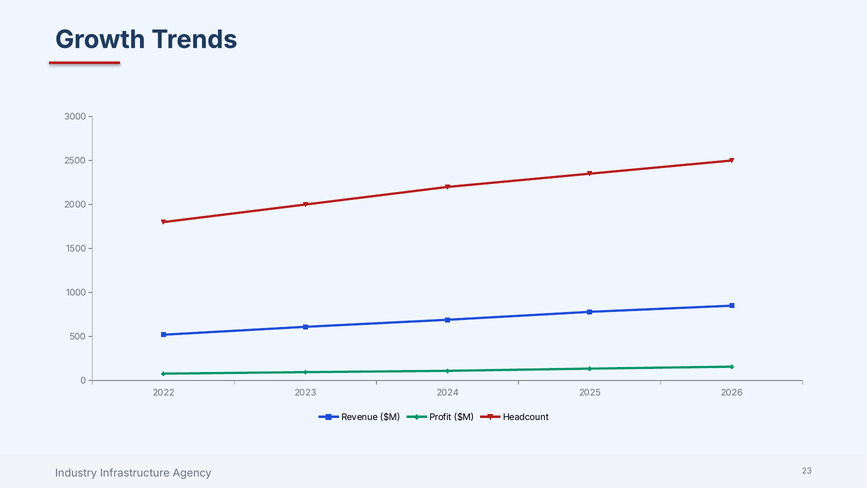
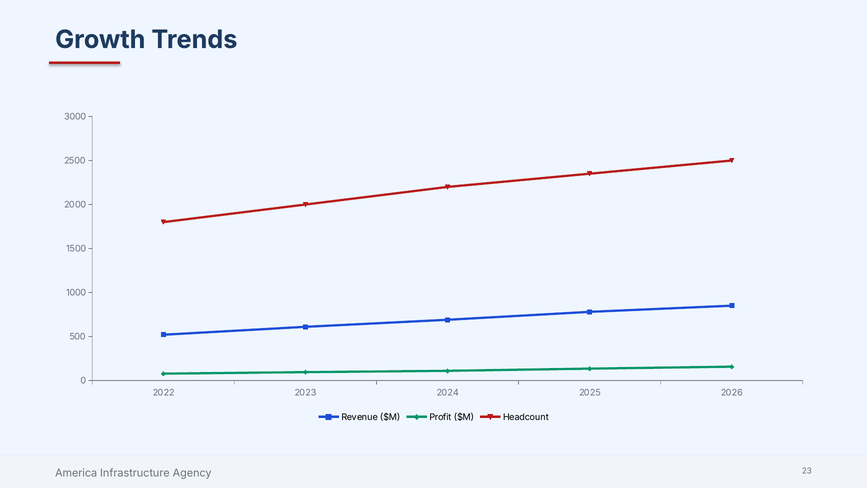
Industry: Industry -> America
